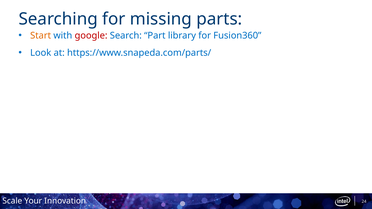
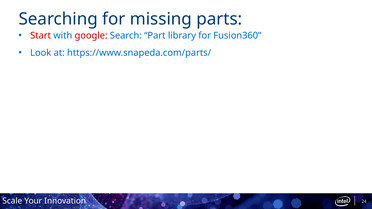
Start colour: orange -> red
